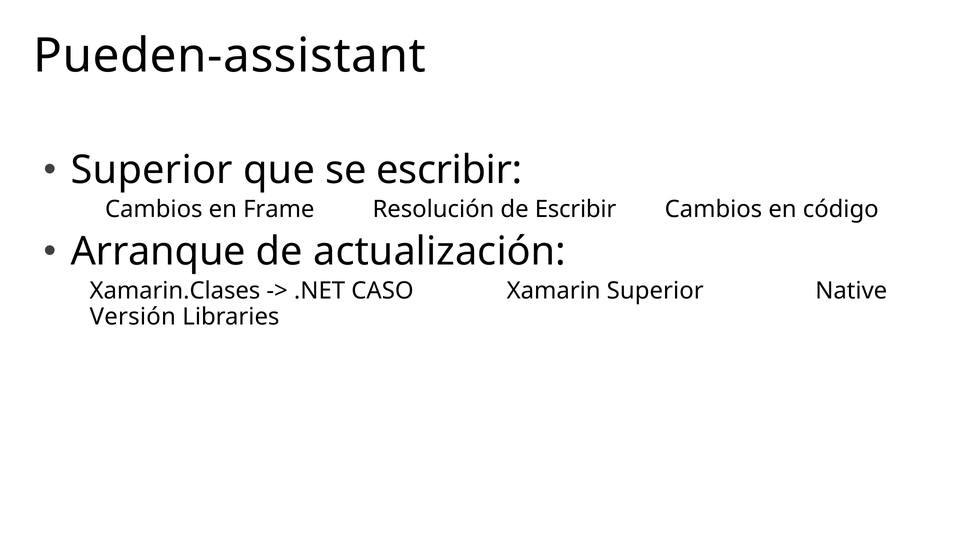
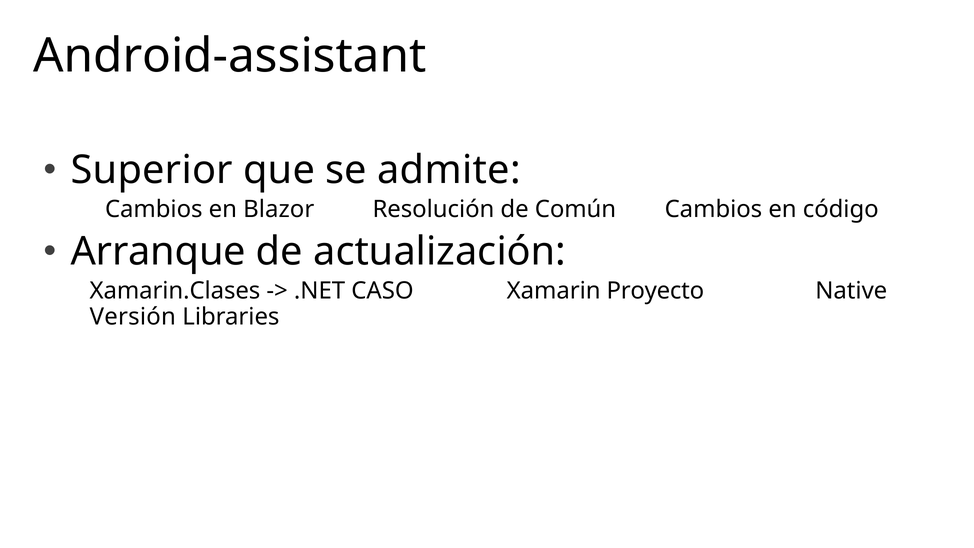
Pueden-assistant: Pueden-assistant -> Android-assistant
se escribir: escribir -> admite
Frame: Frame -> Blazor
de Escribir: Escribir -> Común
Xamarin Superior: Superior -> Proyecto
